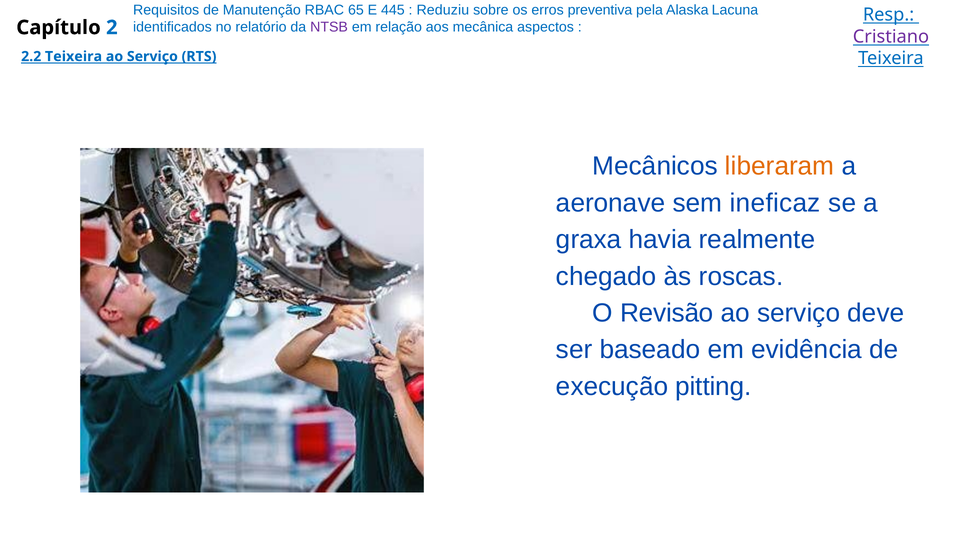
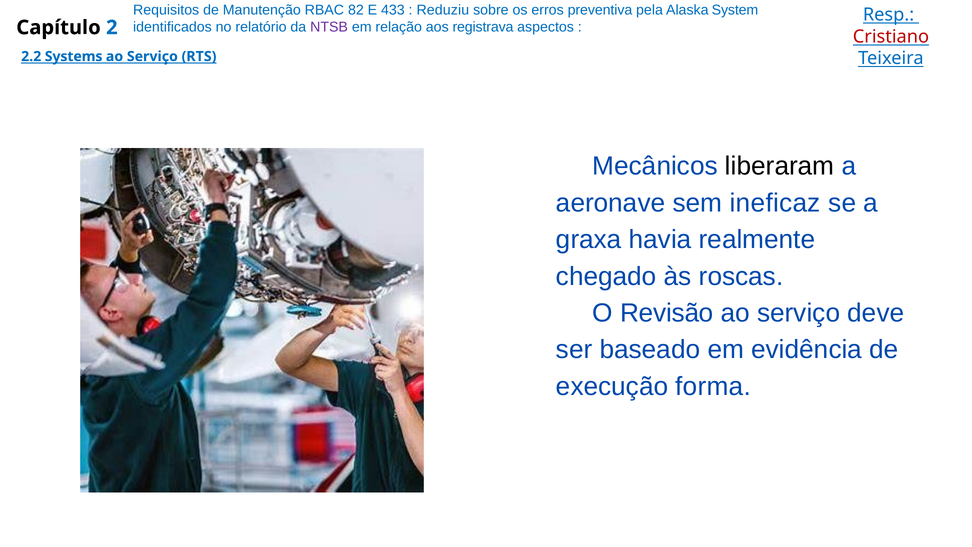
65: 65 -> 82
445: 445 -> 433
Lacuna: Lacuna -> System
mecânica: mecânica -> registrava
Cristiano colour: purple -> red
2.2 Teixeira: Teixeira -> Systems
liberaram colour: orange -> black
pitting: pitting -> forma
